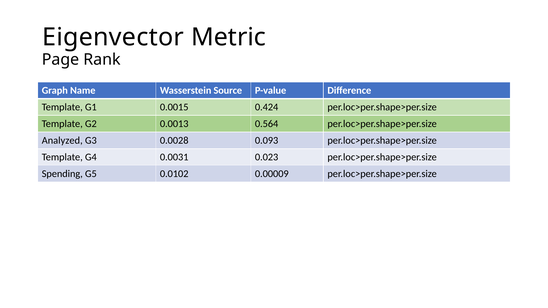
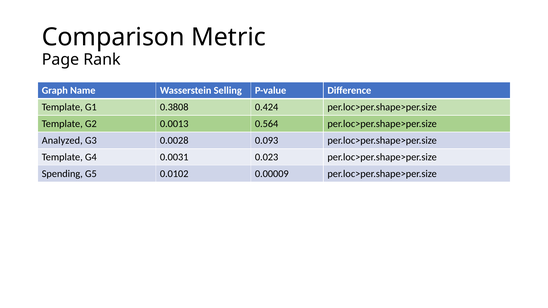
Eigenvector: Eigenvector -> Comparison
Source: Source -> Selling
0.0015: 0.0015 -> 0.3808
